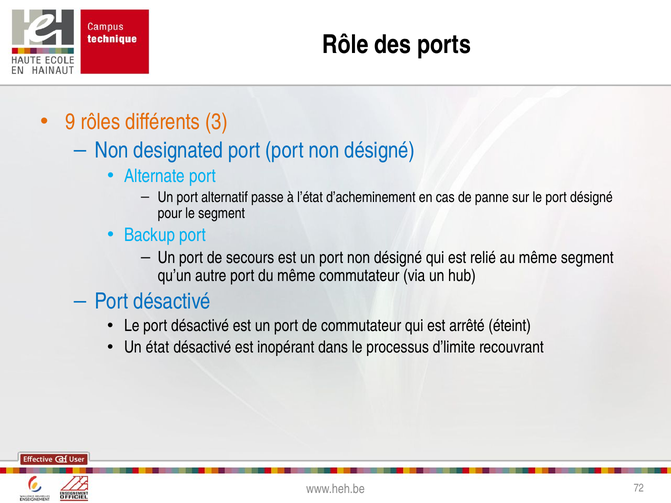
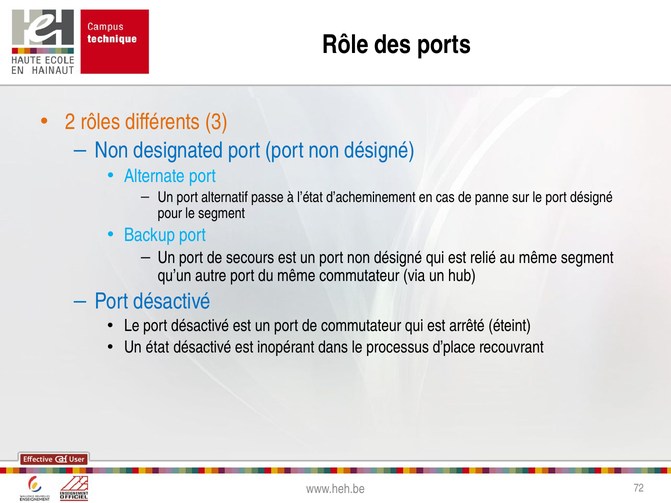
9: 9 -> 2
d’limite: d’limite -> d’place
